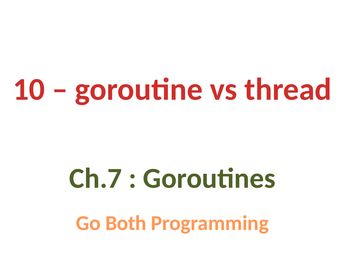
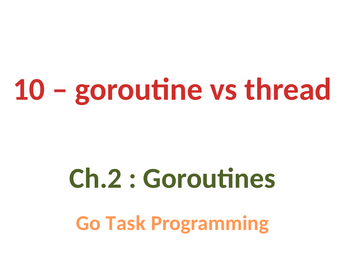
Ch.7: Ch.7 -> Ch.2
Both: Both -> Task
